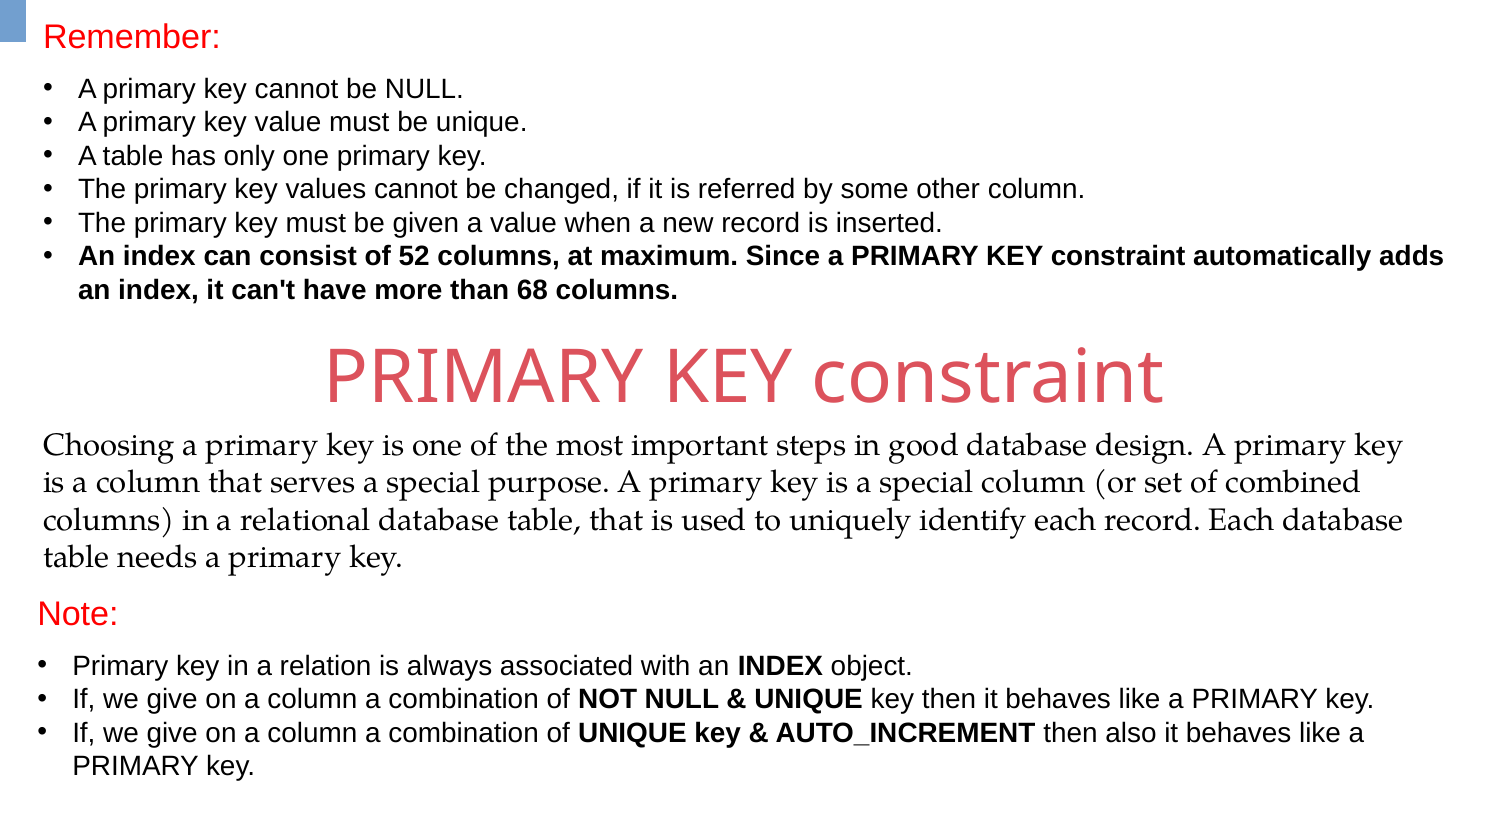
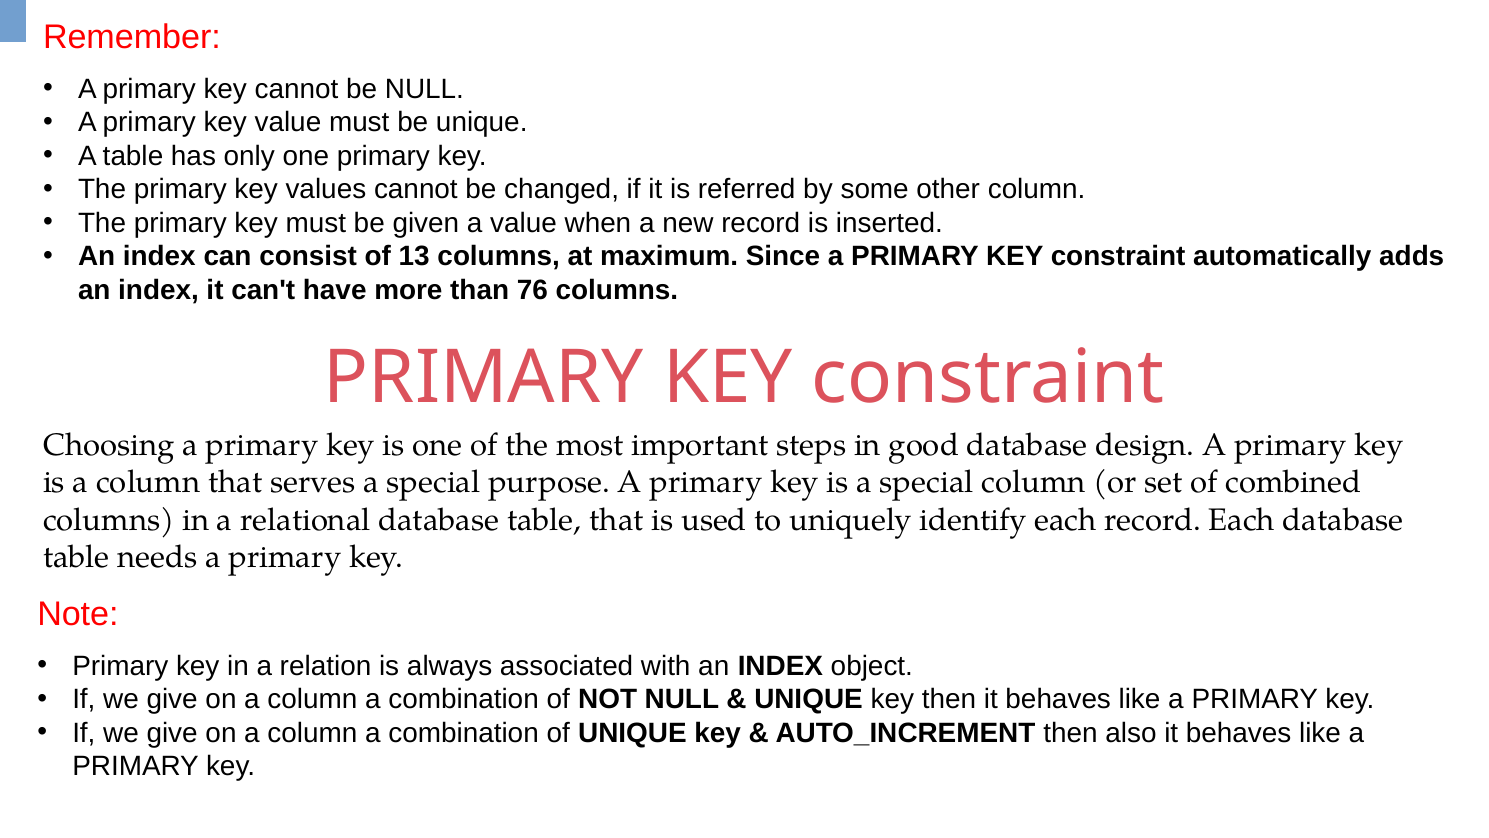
52: 52 -> 13
68: 68 -> 76
